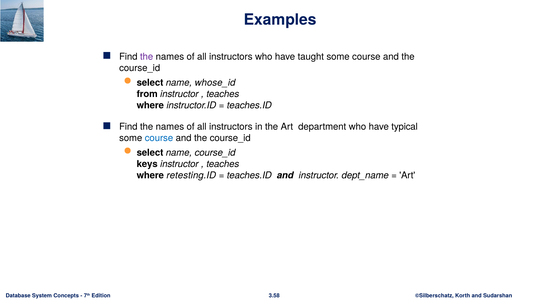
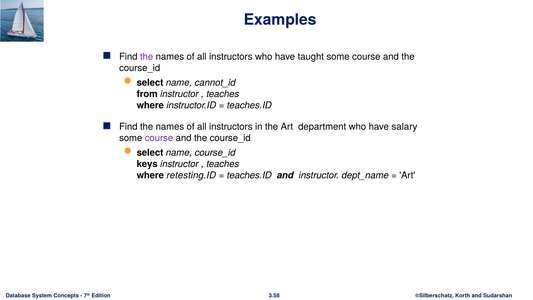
whose_id: whose_id -> cannot_id
typical: typical -> salary
course at (159, 138) colour: blue -> purple
